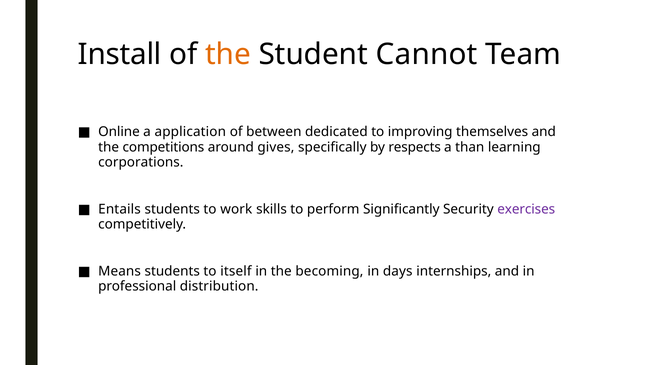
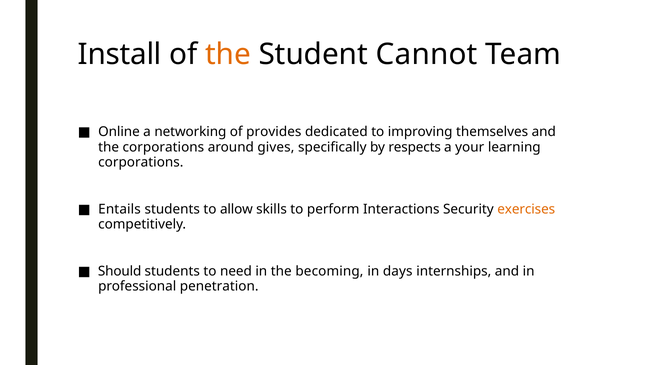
application: application -> networking
between: between -> provides
the competitions: competitions -> corporations
than: than -> your
work: work -> allow
Significantly: Significantly -> Interactions
exercises colour: purple -> orange
Means: Means -> Should
itself: itself -> need
distribution: distribution -> penetration
